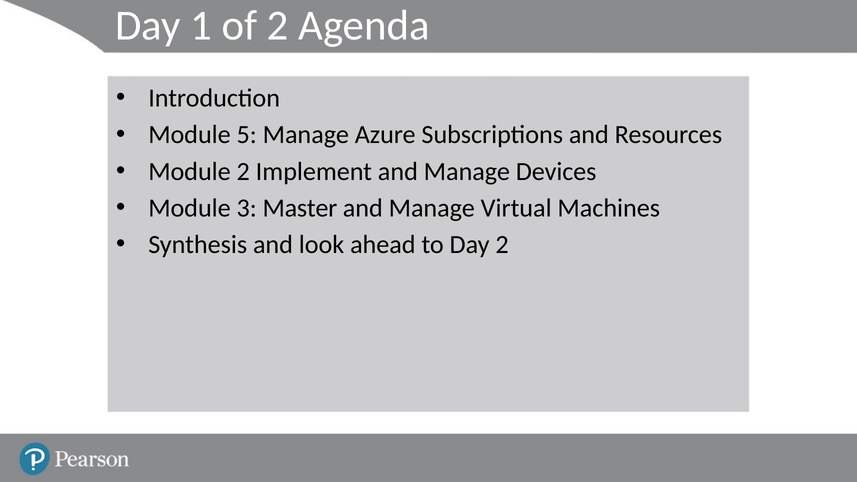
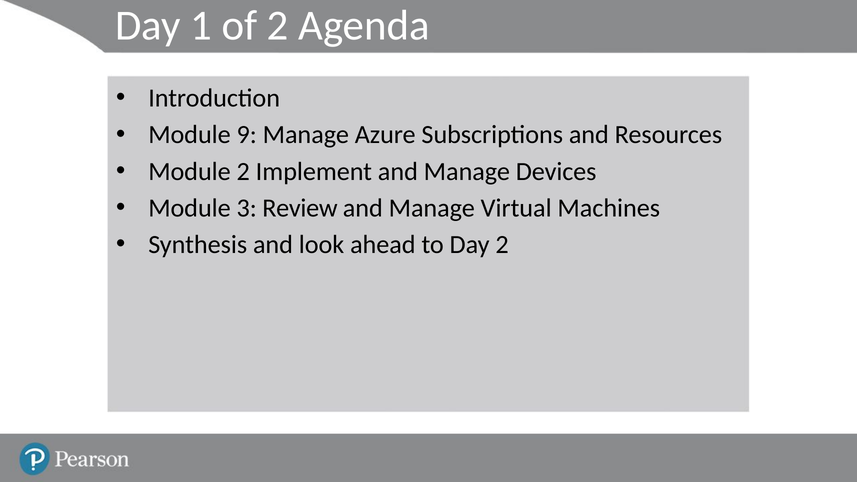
5: 5 -> 9
3 Master: Master -> Review
